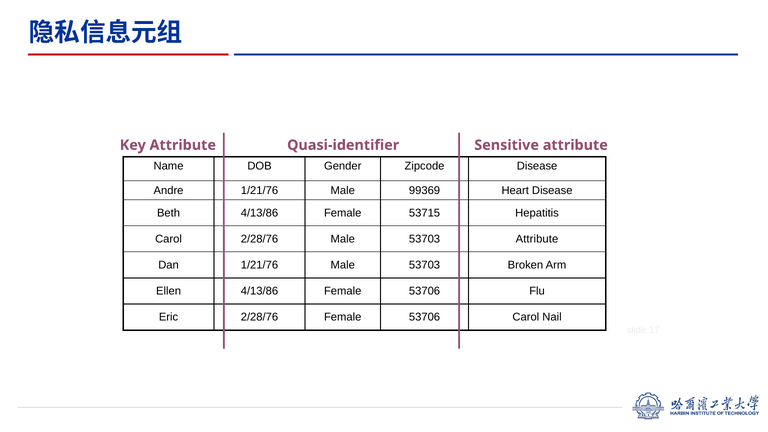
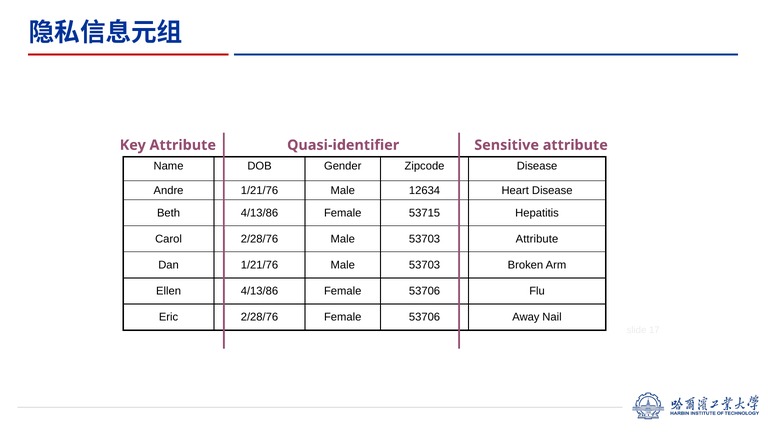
99369: 99369 -> 12634
53706 Carol: Carol -> Away
